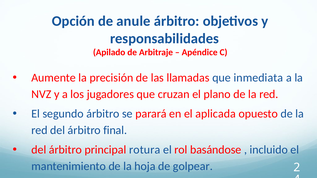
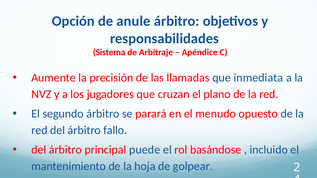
Apilado: Apilado -> Sistema
aplicada: aplicada -> menudo
final: final -> fallo
rotura: rotura -> puede
